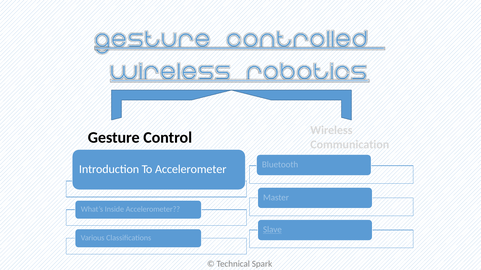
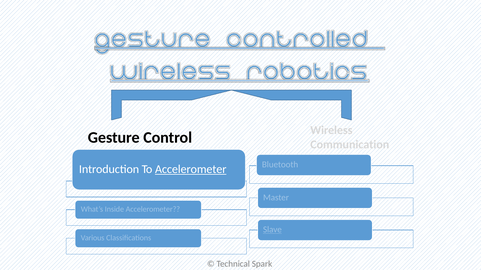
Accelerometer at (191, 169) underline: none -> present
